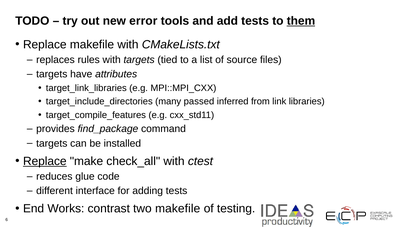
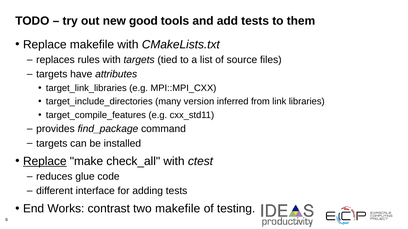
error: error -> good
them underline: present -> none
passed: passed -> version
